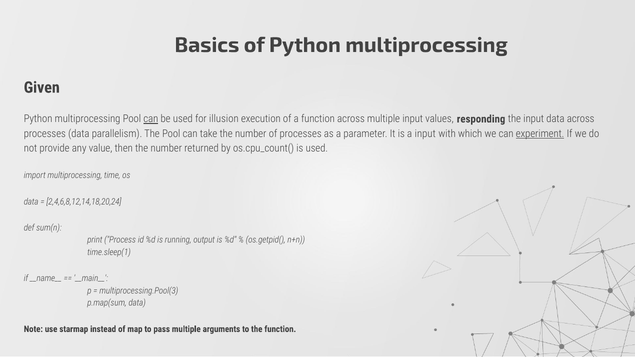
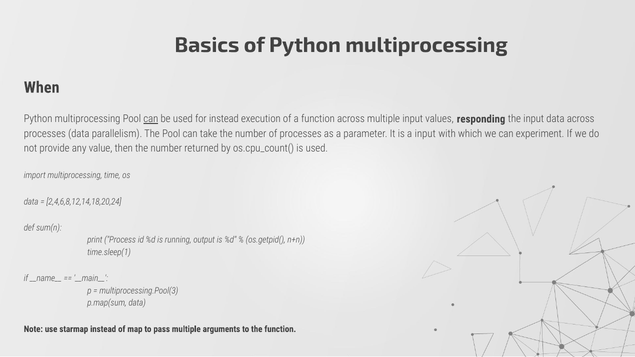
Given: Given -> When
for illusion: illusion -> instead
experiment underline: present -> none
